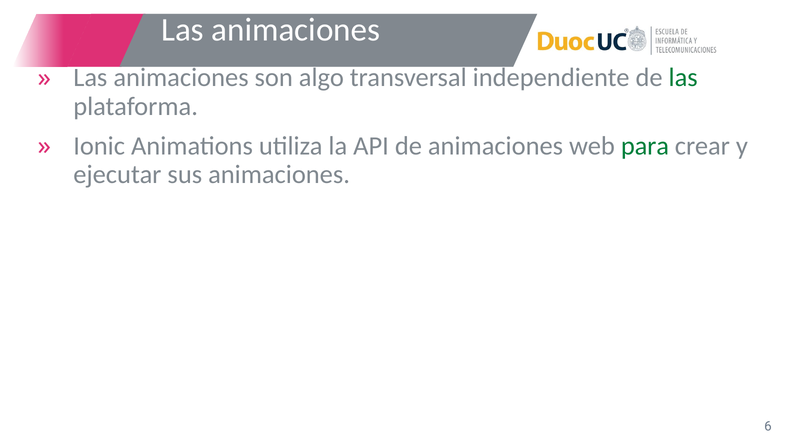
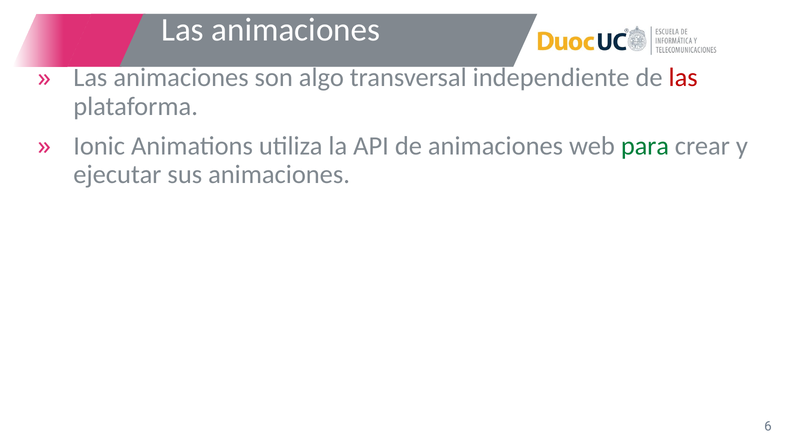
las at (683, 78) colour: green -> red
